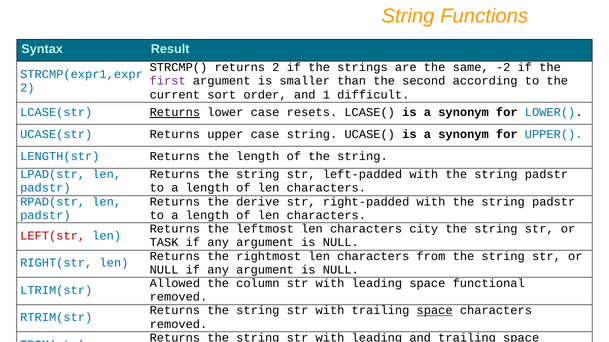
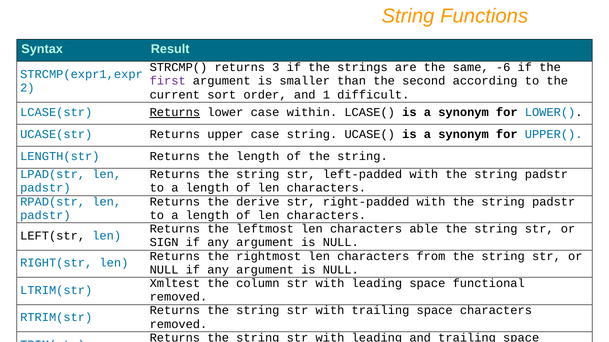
returns 2: 2 -> 3
-2: -2 -> -6
resets: resets -> within
city: city -> able
LEFT(str colour: red -> black
TASK: TASK -> SIGN
Allowed: Allowed -> Xmltest
space at (435, 311) underline: present -> none
